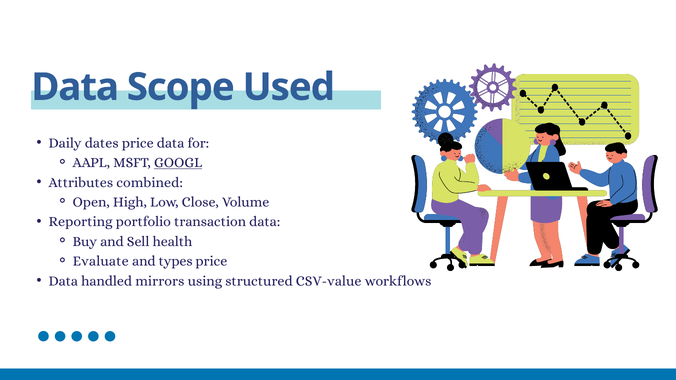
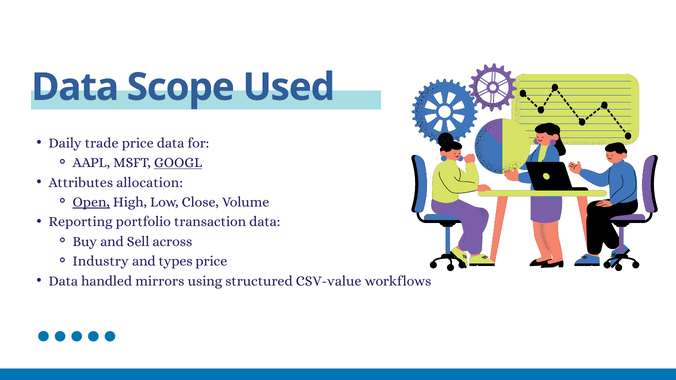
dates: dates -> trade
combined: combined -> allocation
Open underline: none -> present
health: health -> across
Evaluate: Evaluate -> Industry
